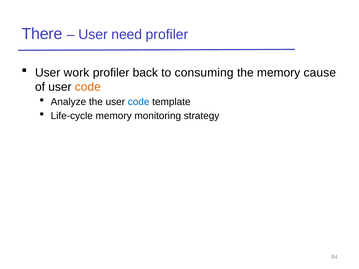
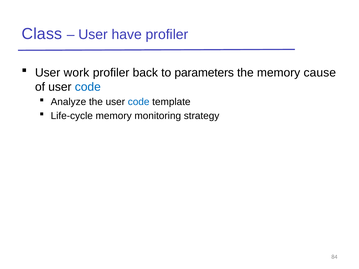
There: There -> Class
need: need -> have
consuming: consuming -> parameters
code at (88, 87) colour: orange -> blue
